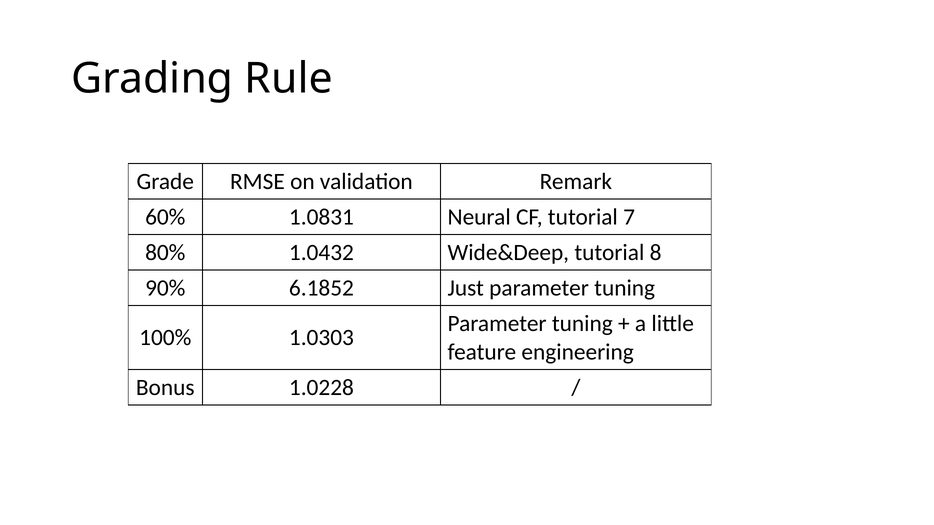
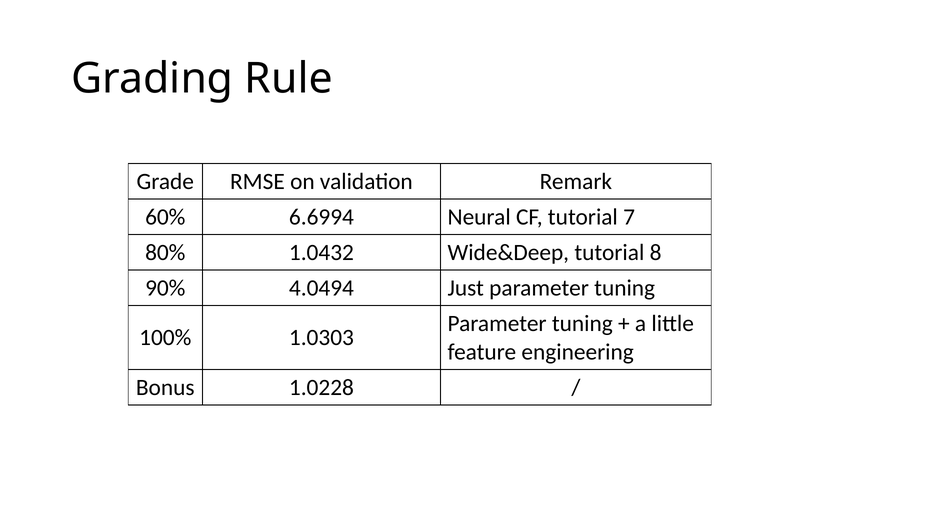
1.0831: 1.0831 -> 6.6994
6.1852: 6.1852 -> 4.0494
